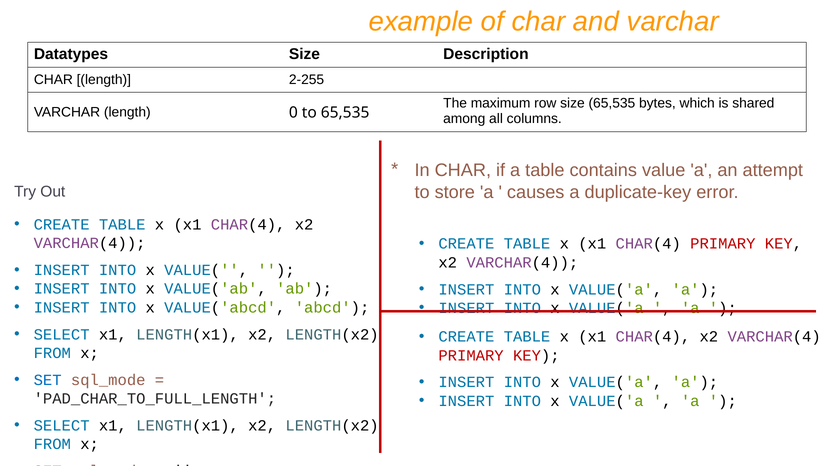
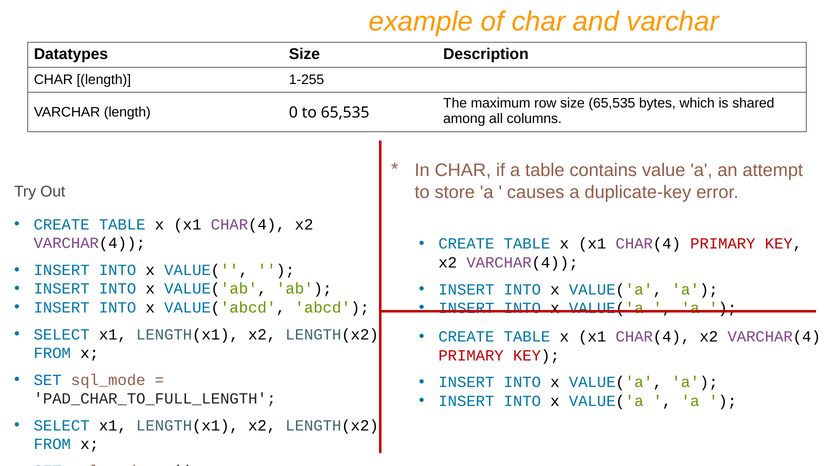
2-255: 2-255 -> 1-255
